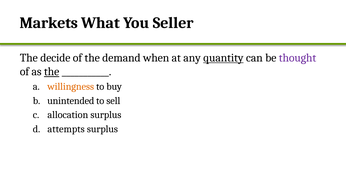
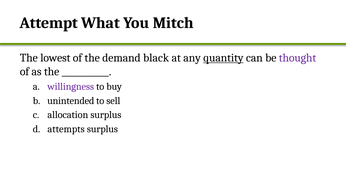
Markets: Markets -> Attempt
Seller: Seller -> Mitch
decide: decide -> lowest
when: when -> black
the at (52, 71) underline: present -> none
willingness colour: orange -> purple
